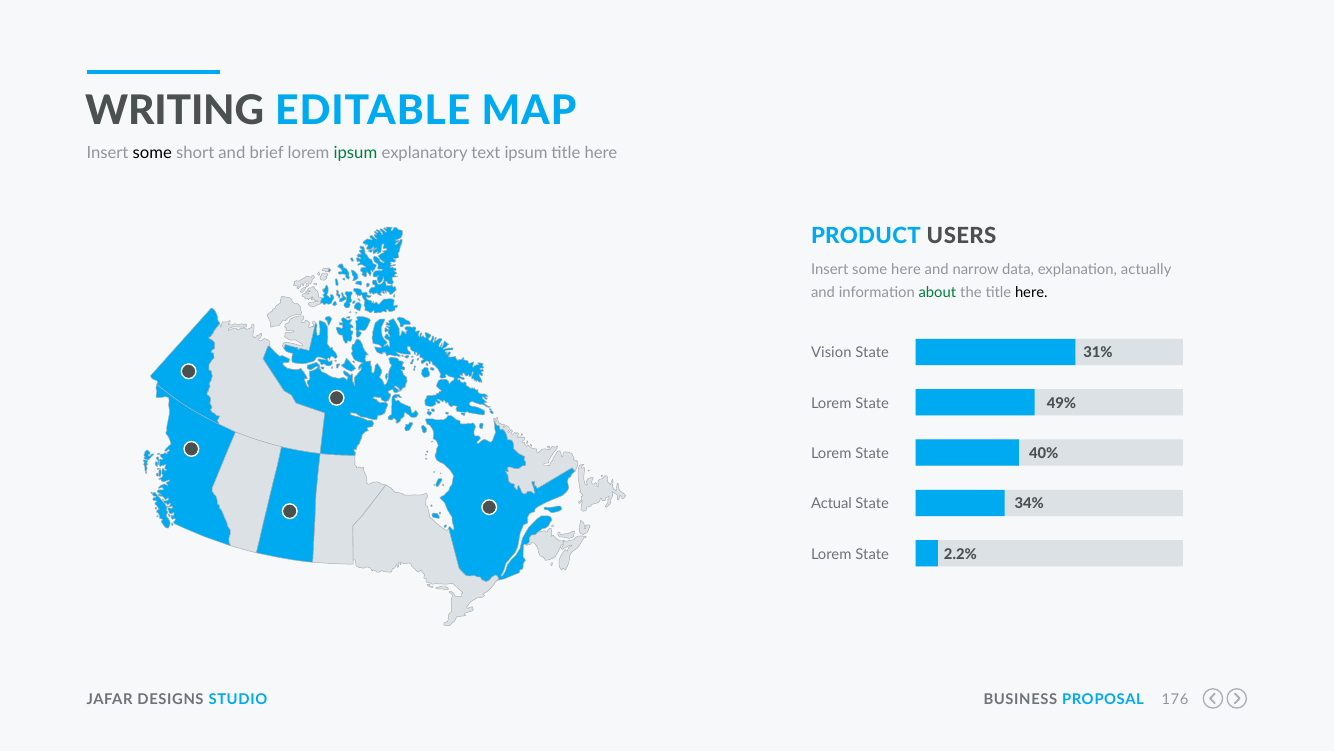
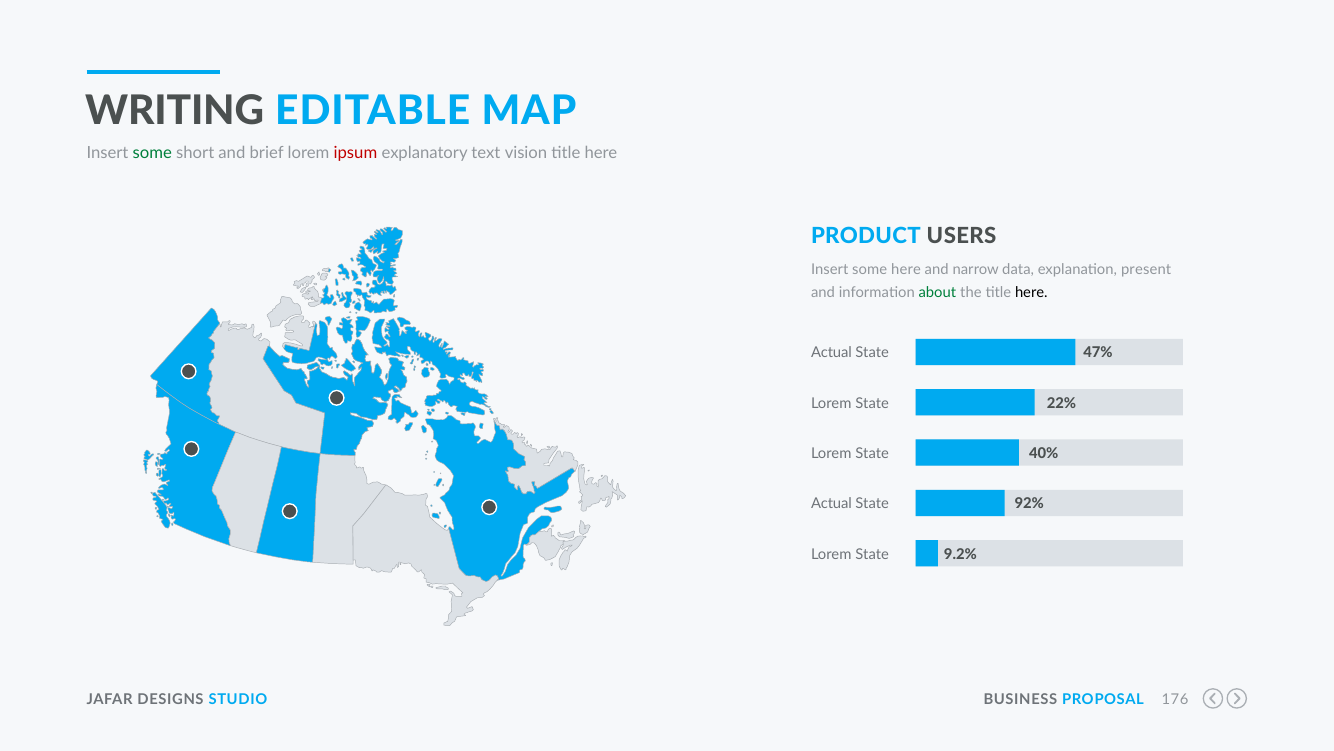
some at (152, 153) colour: black -> green
ipsum at (355, 153) colour: green -> red
text ipsum: ipsum -> vision
actually: actually -> present
Vision at (831, 353): Vision -> Actual
31%: 31% -> 47%
49%: 49% -> 22%
34%: 34% -> 92%
2.2%: 2.2% -> 9.2%
